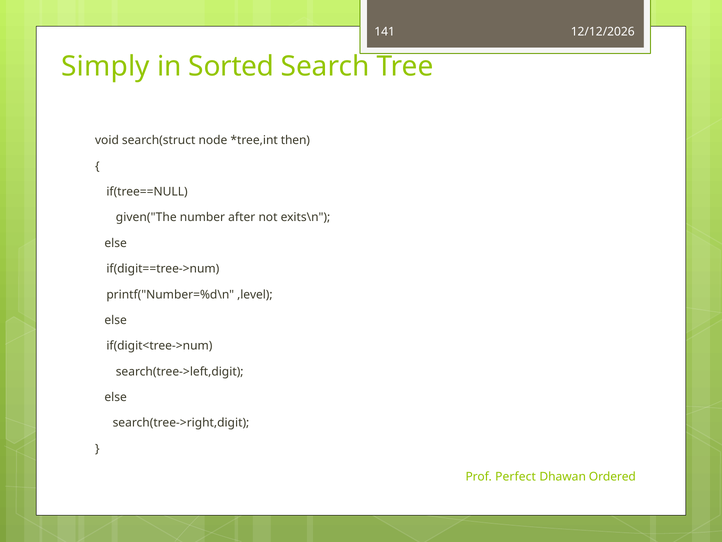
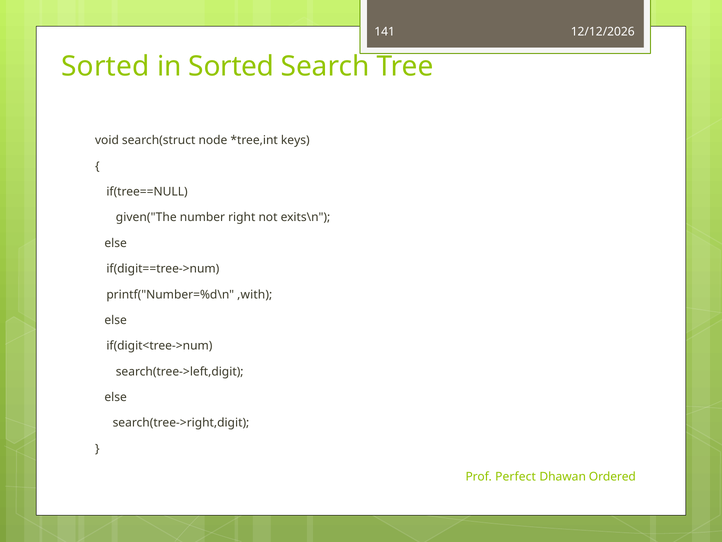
Simply at (105, 67): Simply -> Sorted
then: then -> keys
after: after -> right
,level: ,level -> ,with
